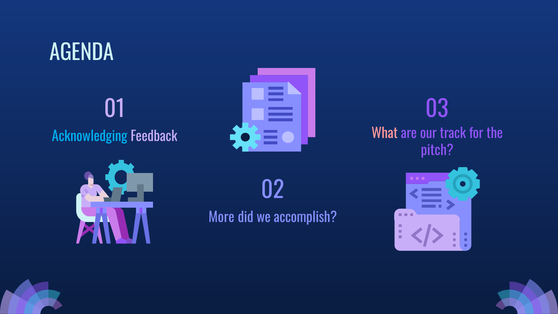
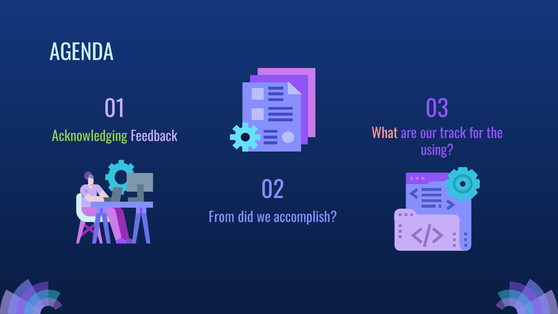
Acknowledging colour: light blue -> light green
pitch: pitch -> using
More: More -> From
